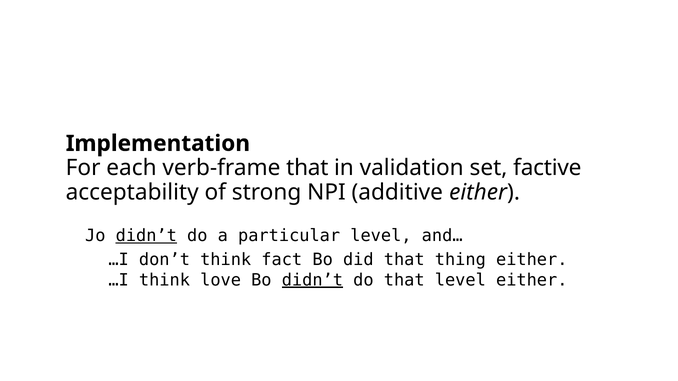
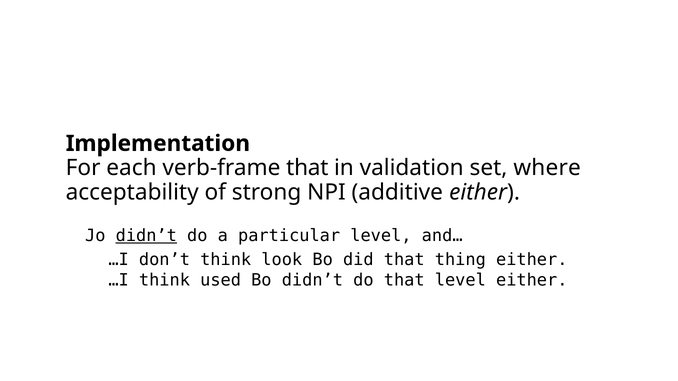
factive: factive -> where
fact: fact -> look
love: love -> used
didn’t at (312, 280) underline: present -> none
